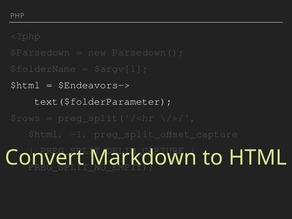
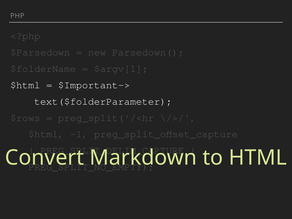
$Endeavors->: $Endeavors-> -> $Important->
